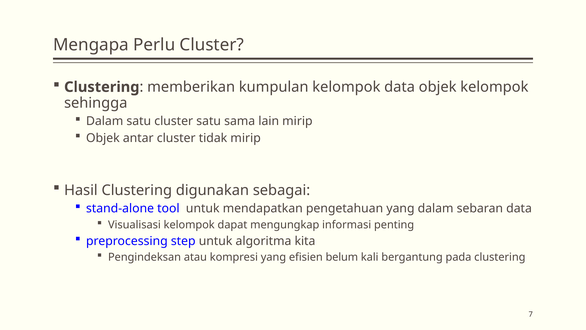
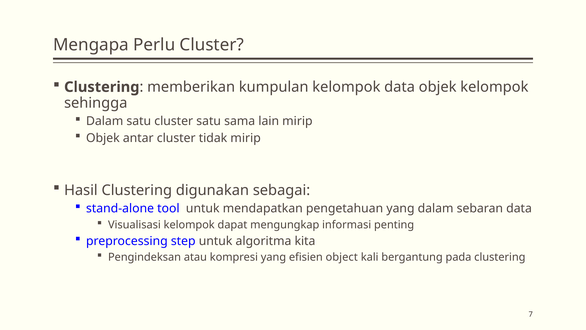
belum: belum -> object
